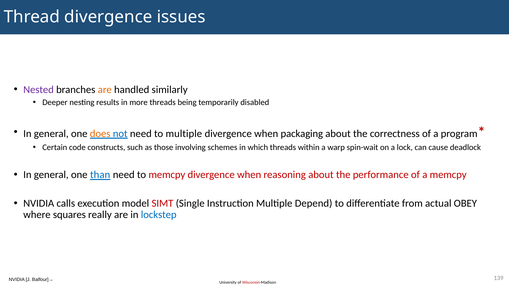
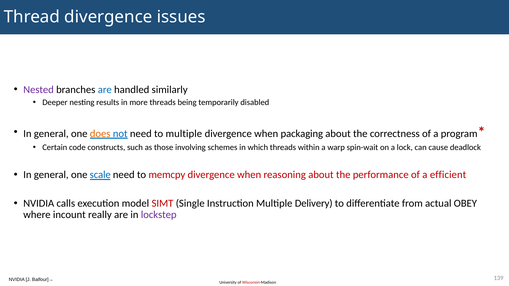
are at (105, 90) colour: orange -> blue
than: than -> scale
a memcpy: memcpy -> efficient
Depend: Depend -> Delivery
squares: squares -> incount
lockstep colour: blue -> purple
